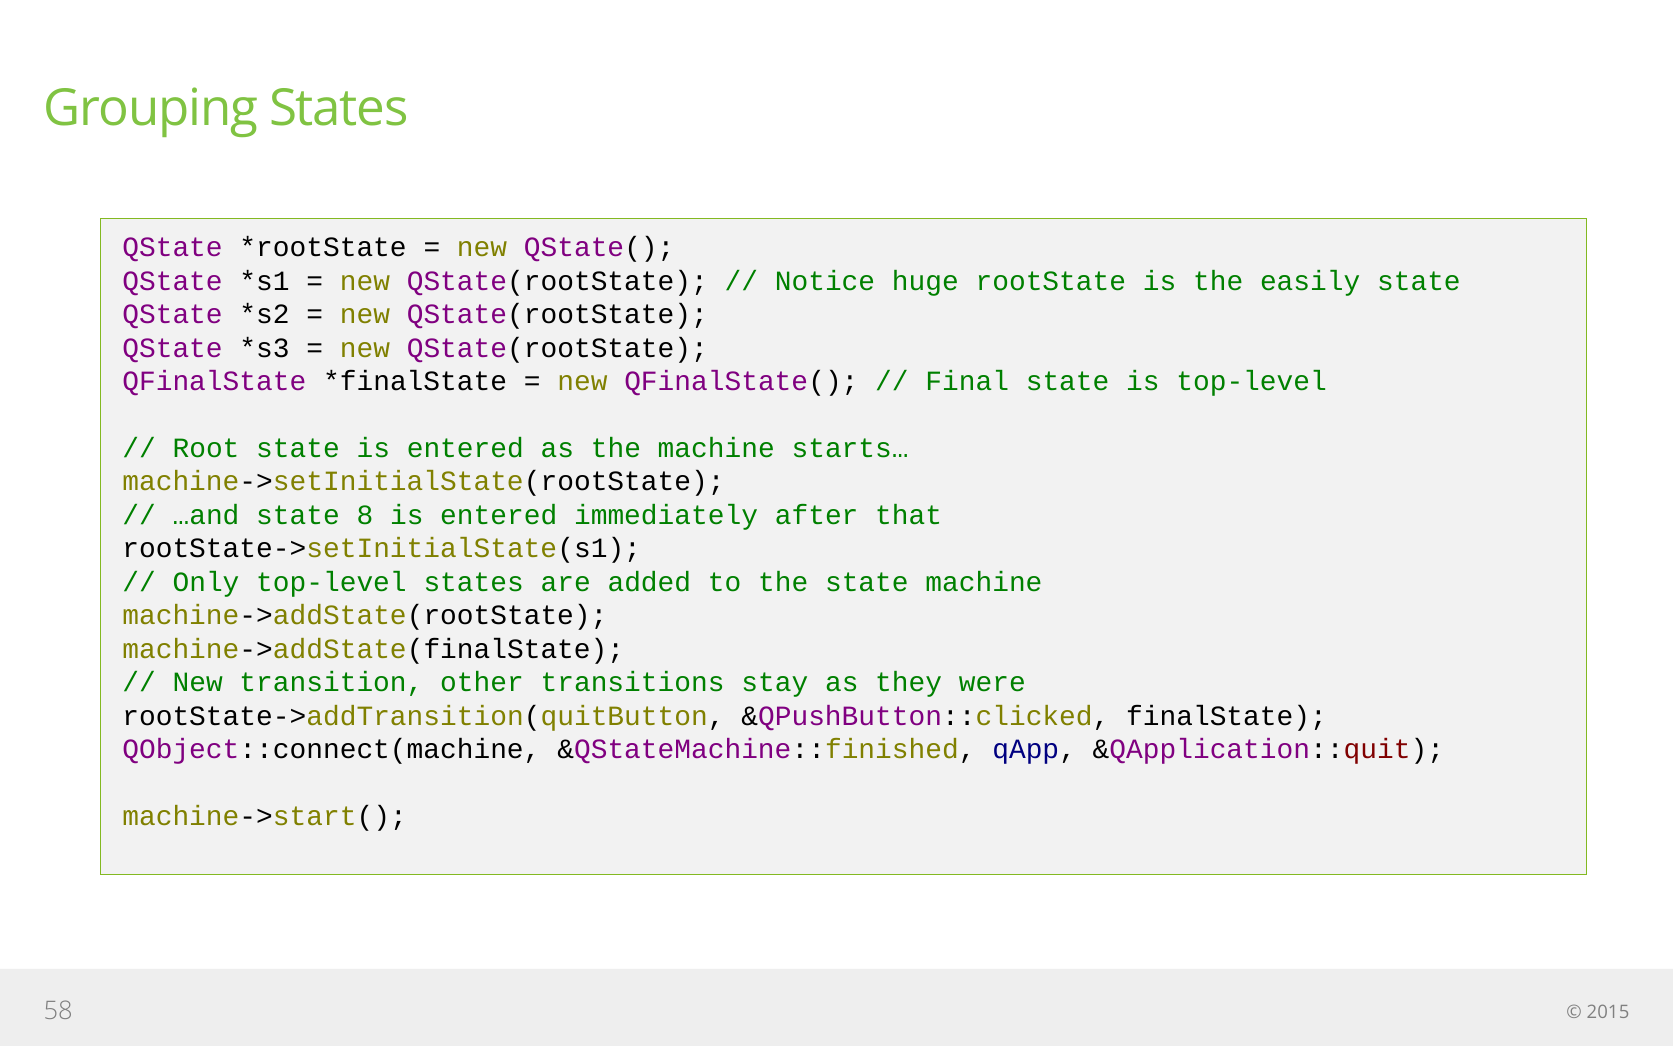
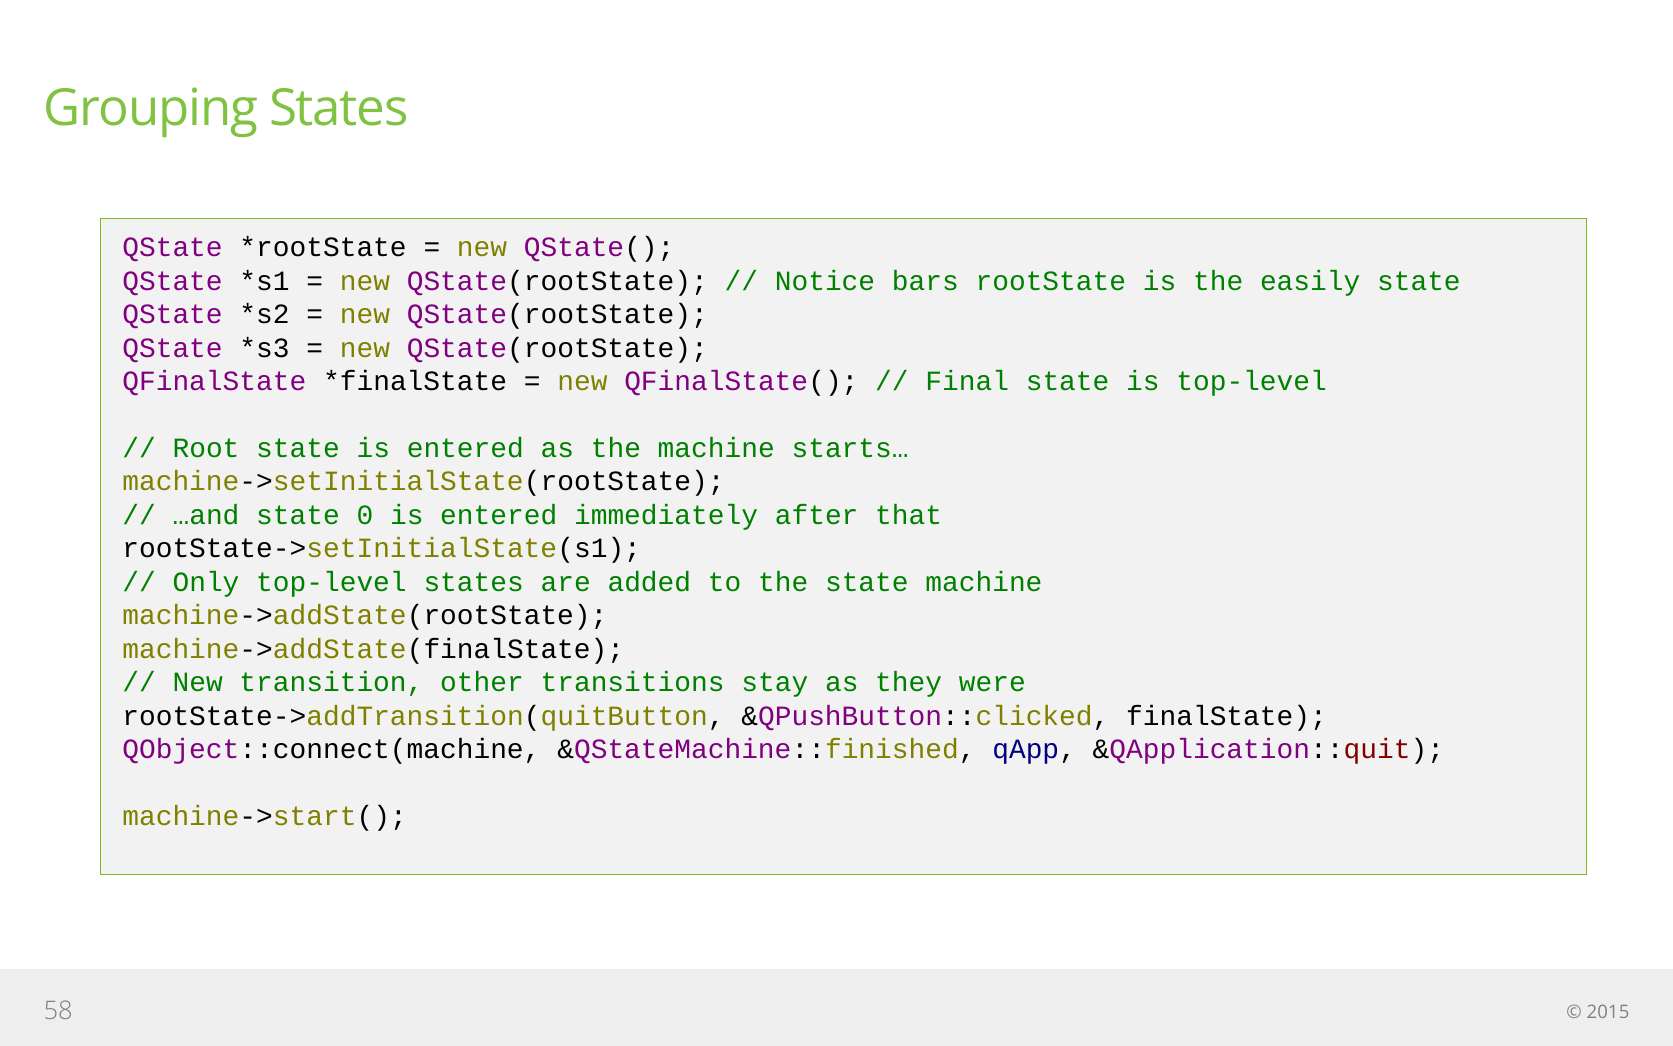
huge: huge -> bars
8: 8 -> 0
